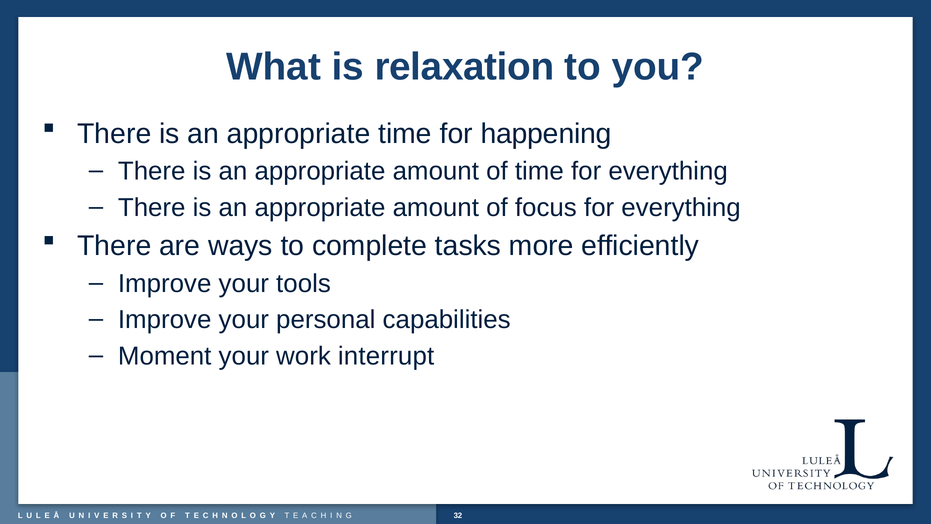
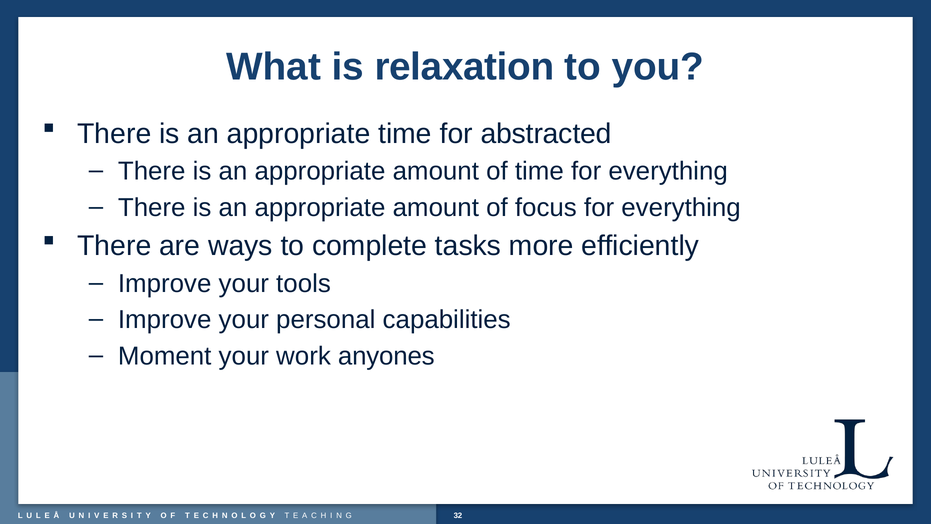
happening: happening -> abstracted
interrupt: interrupt -> anyones
